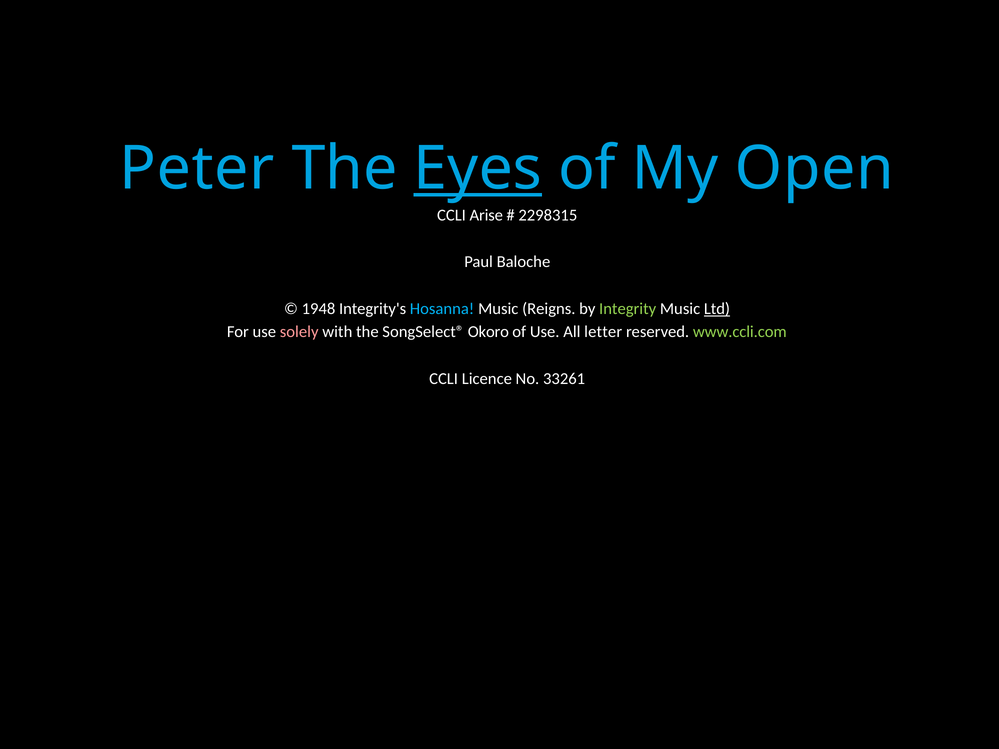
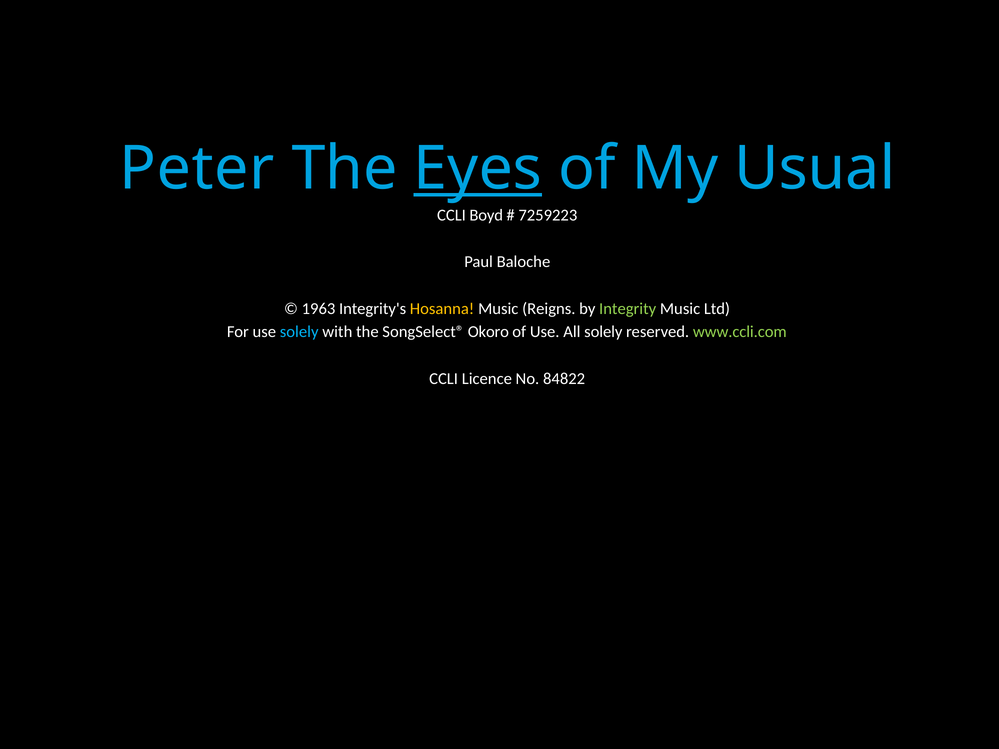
Open: Open -> Usual
Arise: Arise -> Boyd
2298315: 2298315 -> 7259223
1948: 1948 -> 1963
Hosanna colour: light blue -> yellow
Ltd underline: present -> none
solely at (299, 332) colour: pink -> light blue
All letter: letter -> solely
33261: 33261 -> 84822
